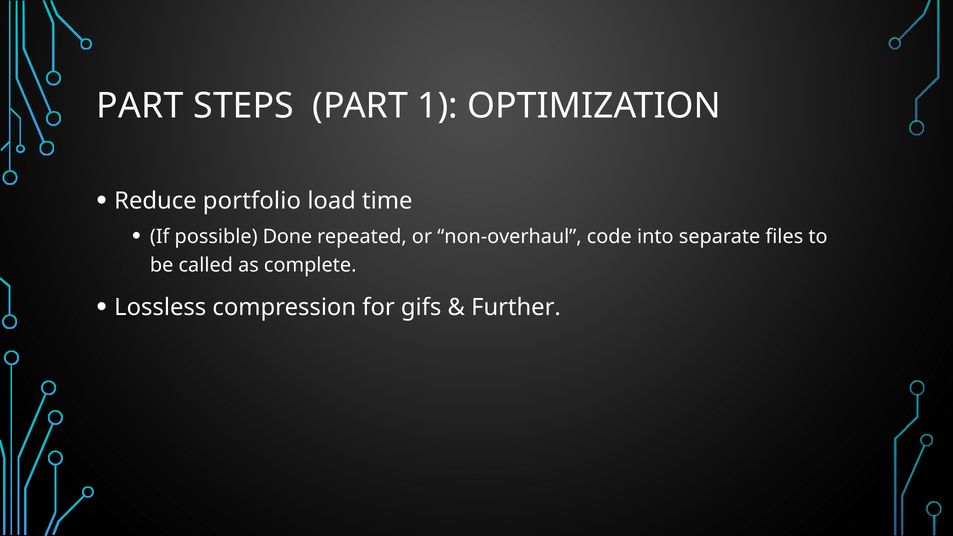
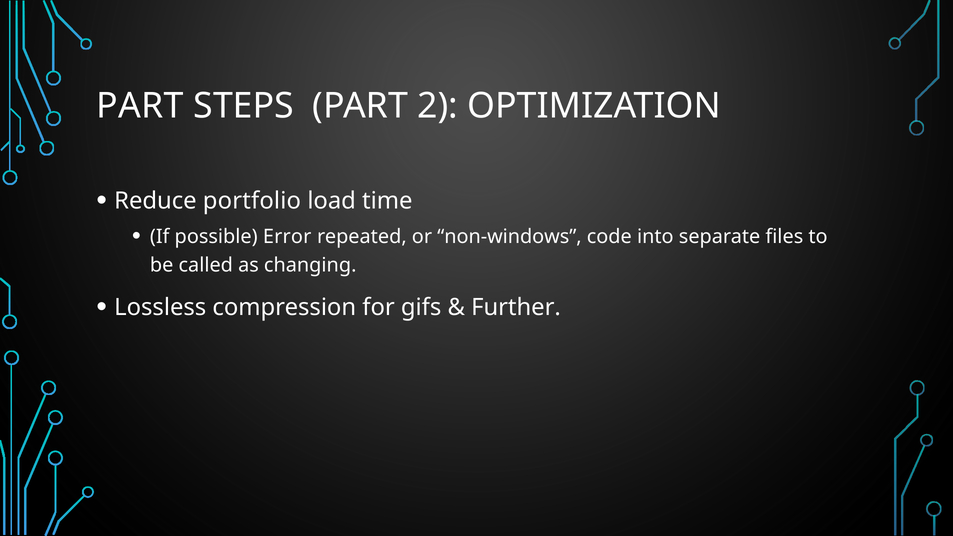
1: 1 -> 2
Done: Done -> Error
non-overhaul: non-overhaul -> non-windows
complete: complete -> changing
